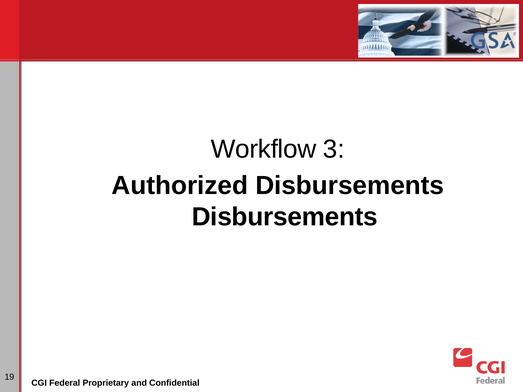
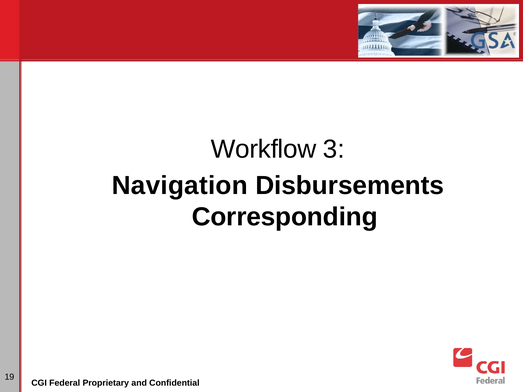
Authorized: Authorized -> Navigation
Disbursements at (285, 217): Disbursements -> Corresponding
